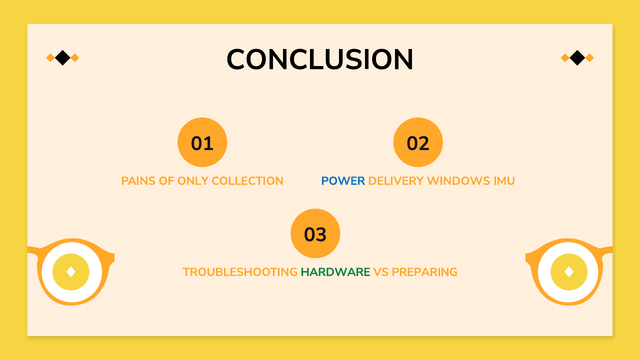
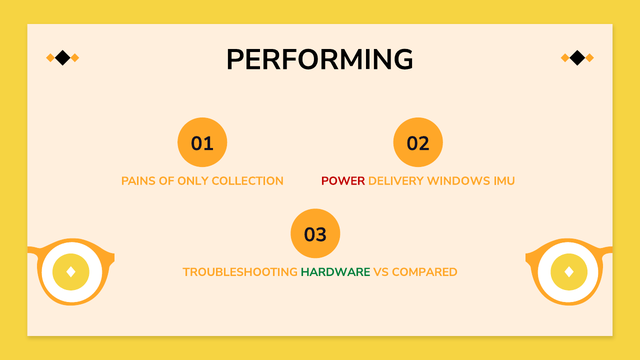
CONCLUSION: CONCLUSION -> PERFORMING
POWER colour: blue -> red
PREPARING: PREPARING -> COMPARED
